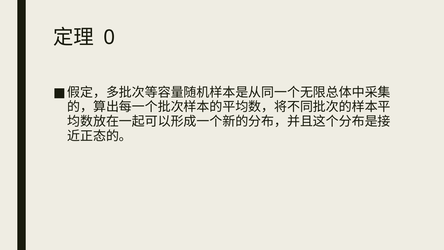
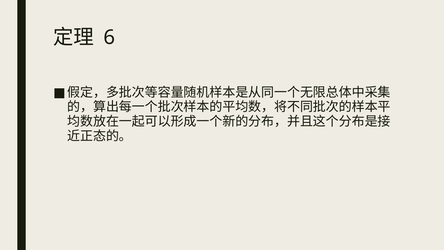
0: 0 -> 6
